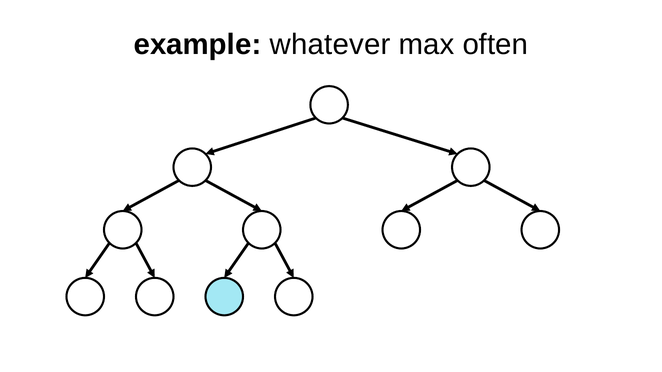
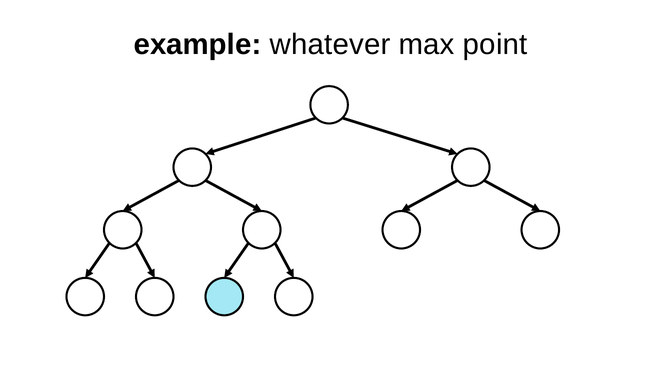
often: often -> point
